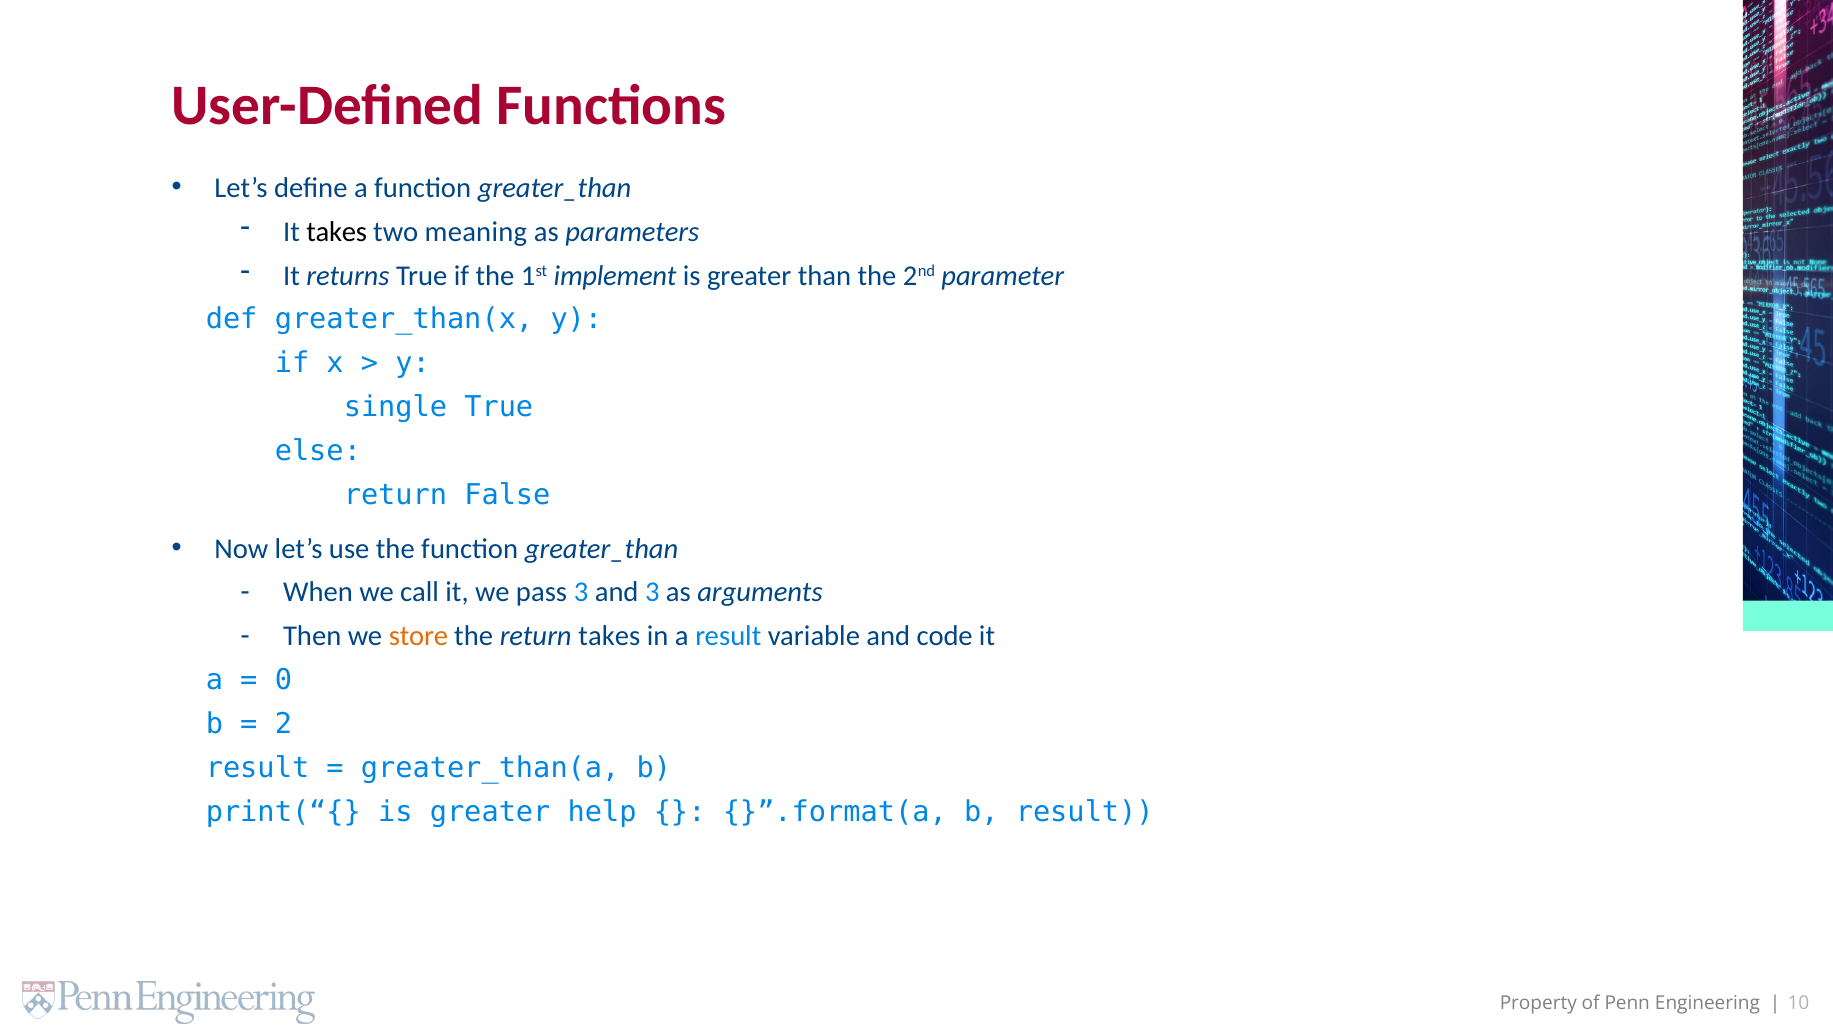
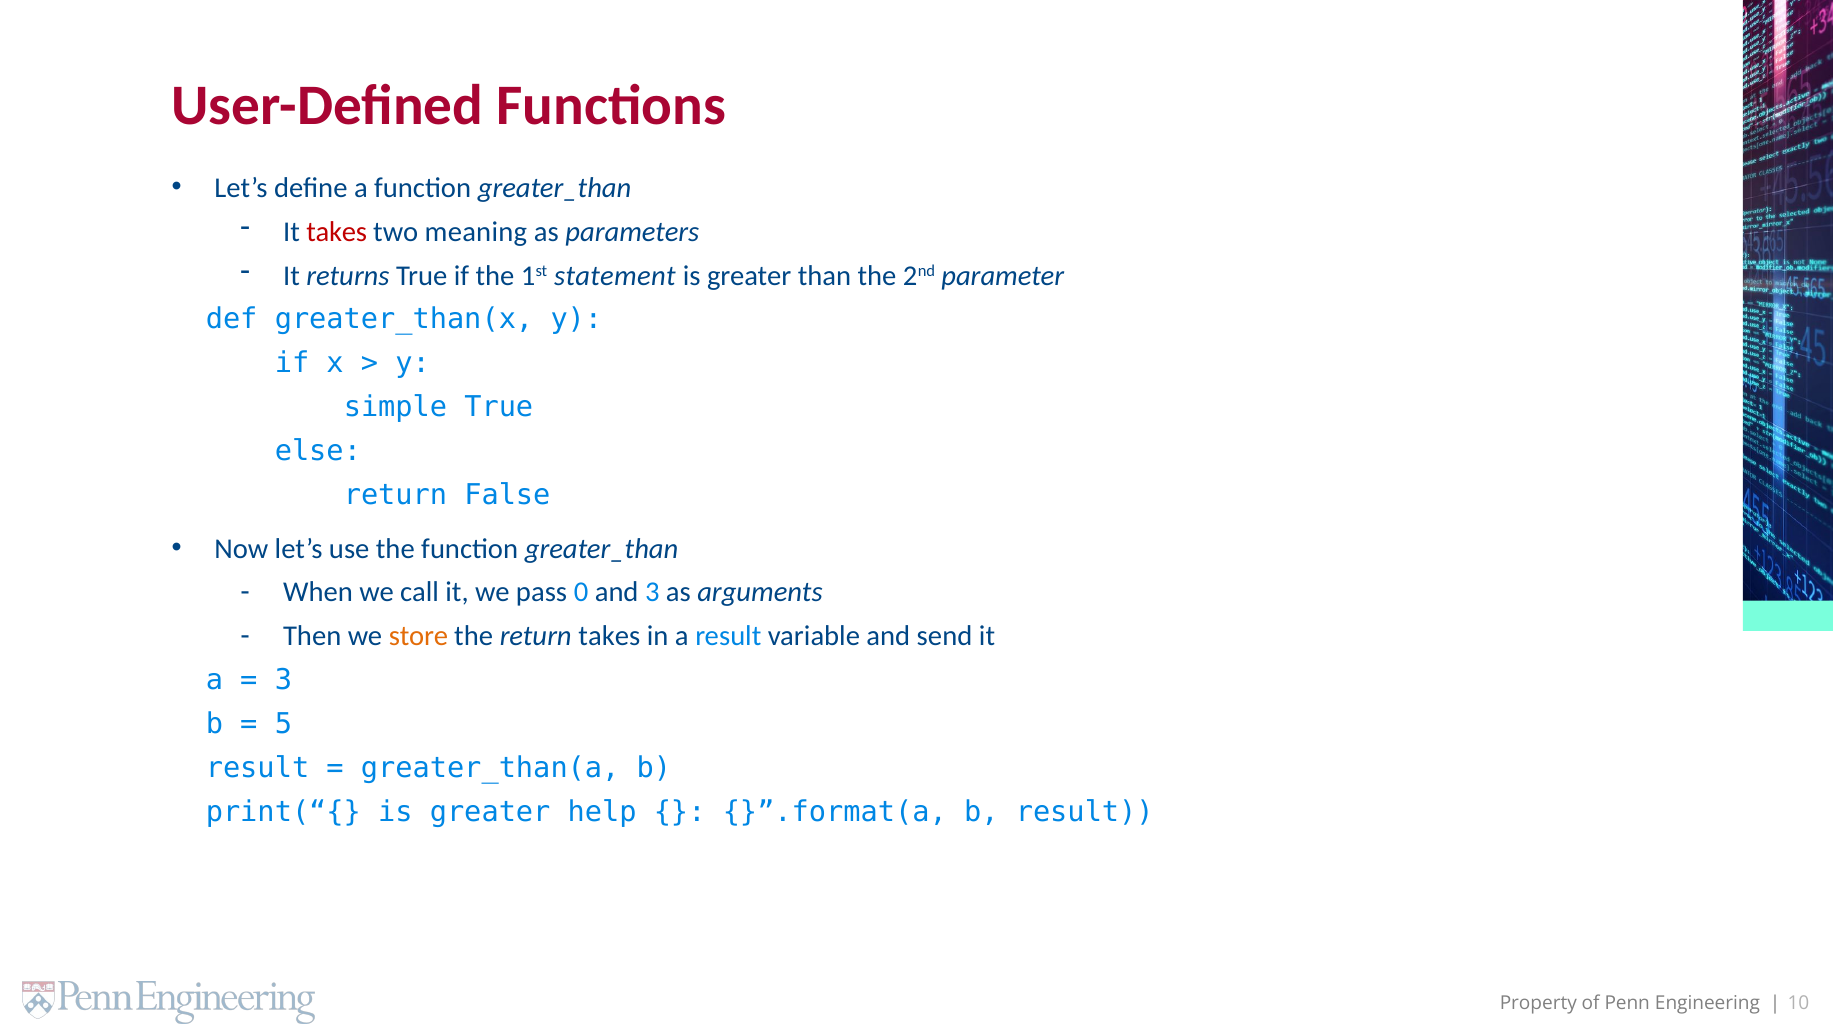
takes at (337, 232) colour: black -> red
implement: implement -> statement
single: single -> simple
pass 3: 3 -> 0
code: code -> send
0 at (283, 680): 0 -> 3
2: 2 -> 5
